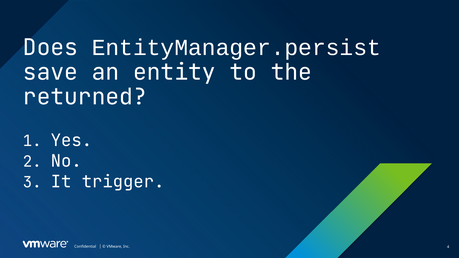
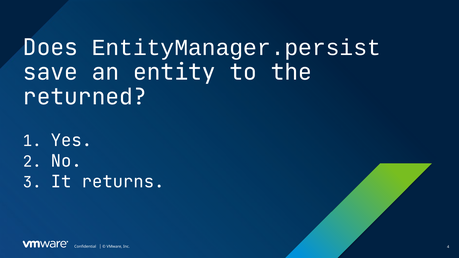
trigger: trigger -> returns
